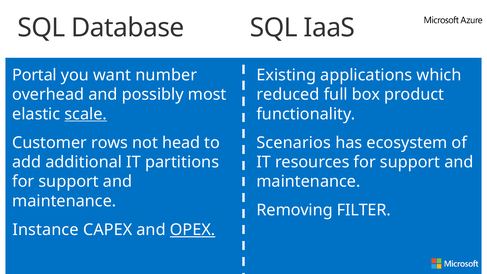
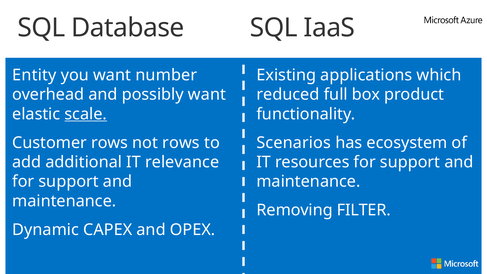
Portal: Portal -> Entity
possibly most: most -> want
not head: head -> rows
partitions: partitions -> relevance
Instance: Instance -> Dynamic
OPEX underline: present -> none
